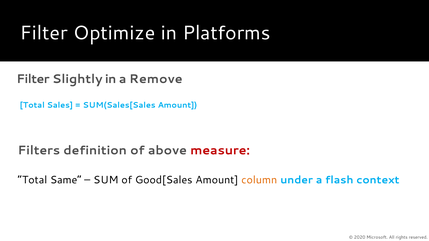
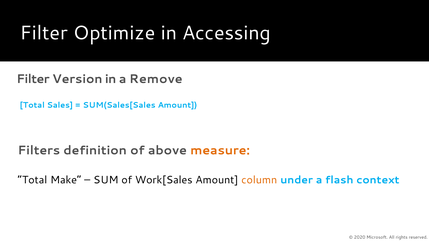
Platforms: Platforms -> Accessing
Slightly: Slightly -> Version
measure colour: red -> orange
Same: Same -> Make
Good[Sales: Good[Sales -> Work[Sales
